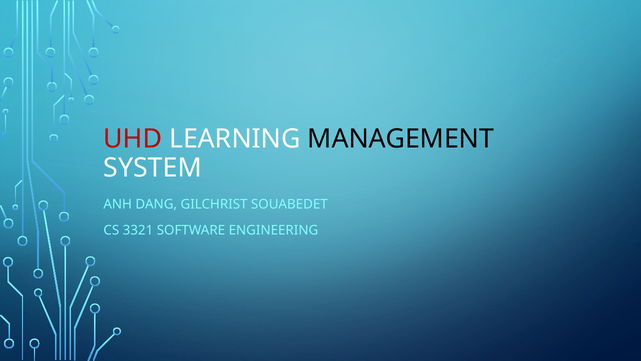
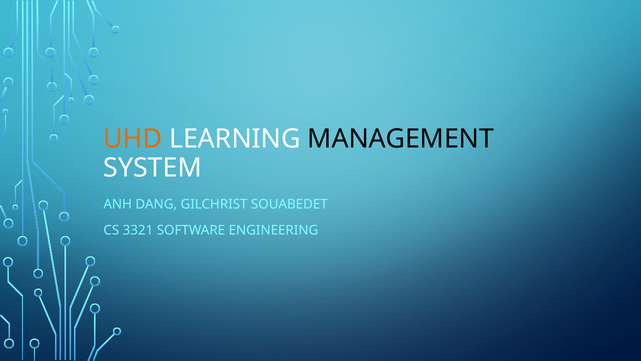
UHD colour: red -> orange
